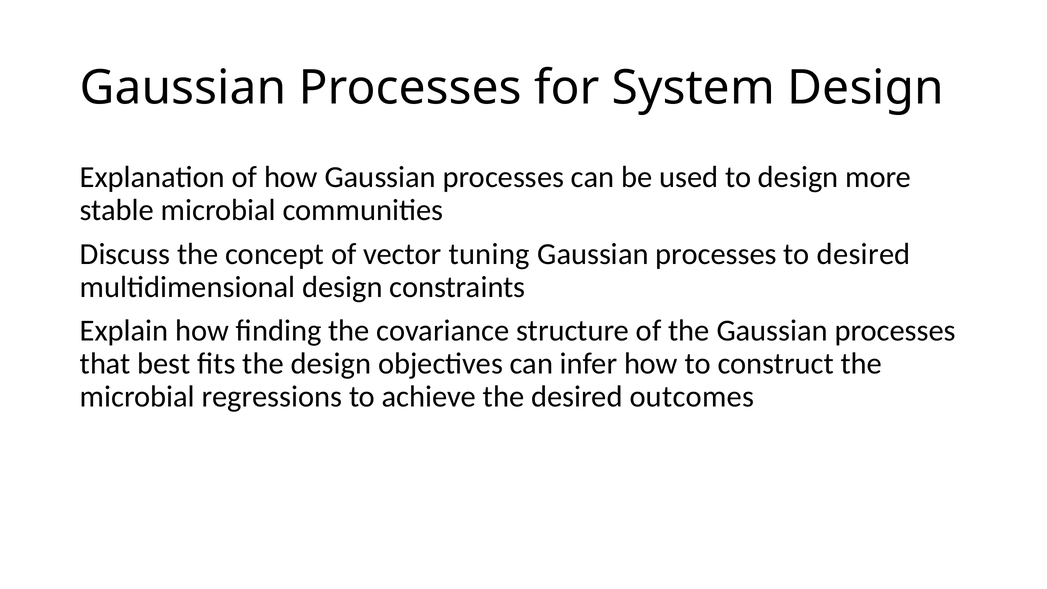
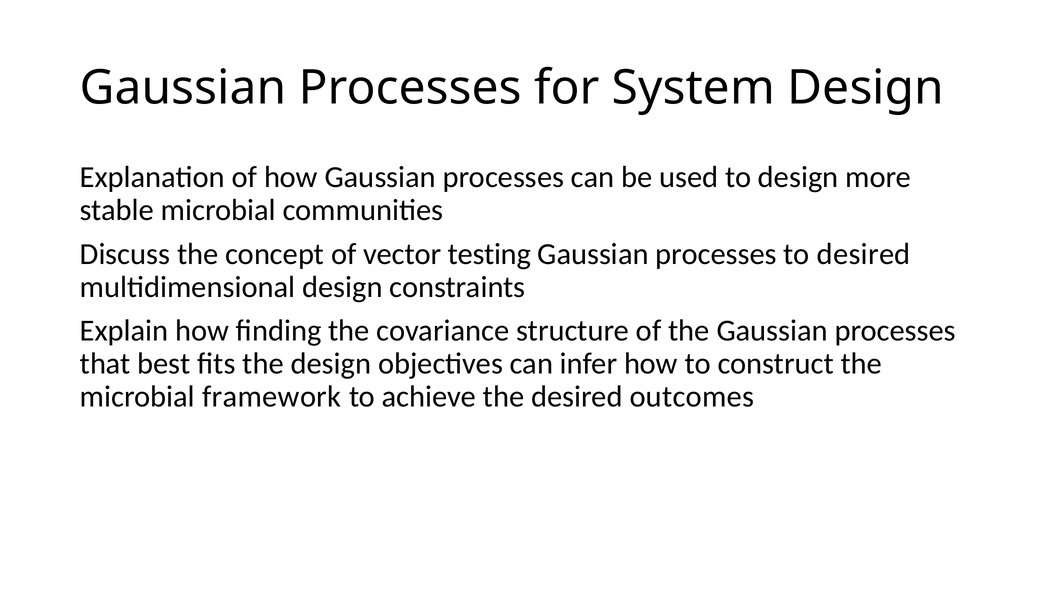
tuning: tuning -> testing
regressions: regressions -> framework
